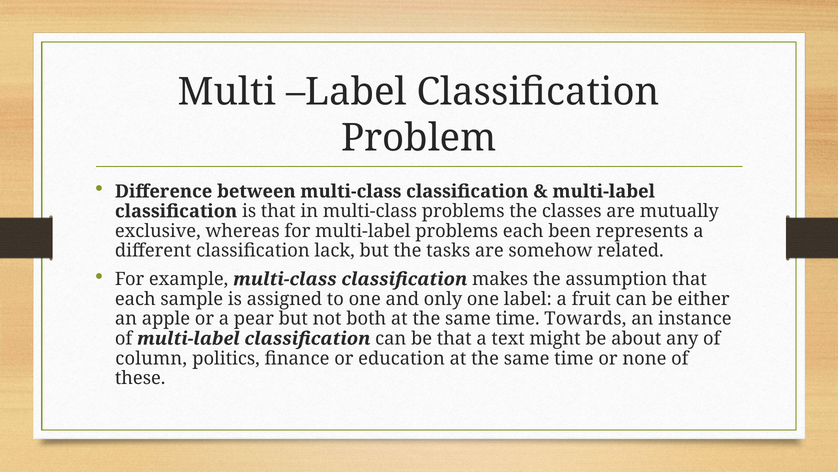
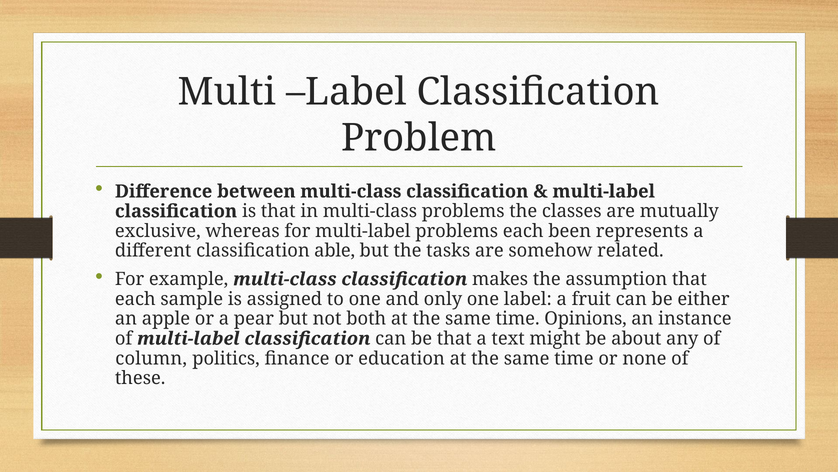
lack: lack -> able
Towards: Towards -> Opinions
